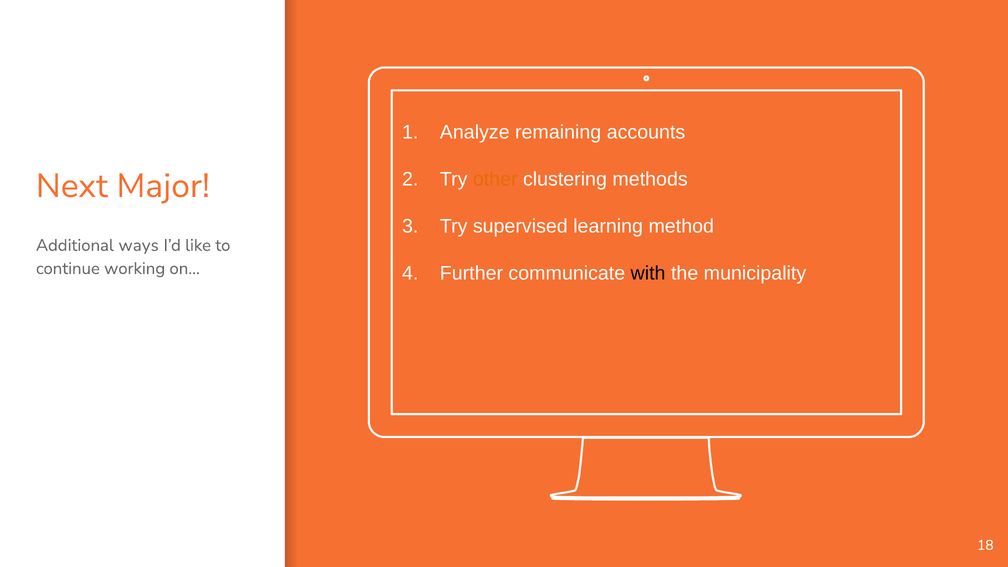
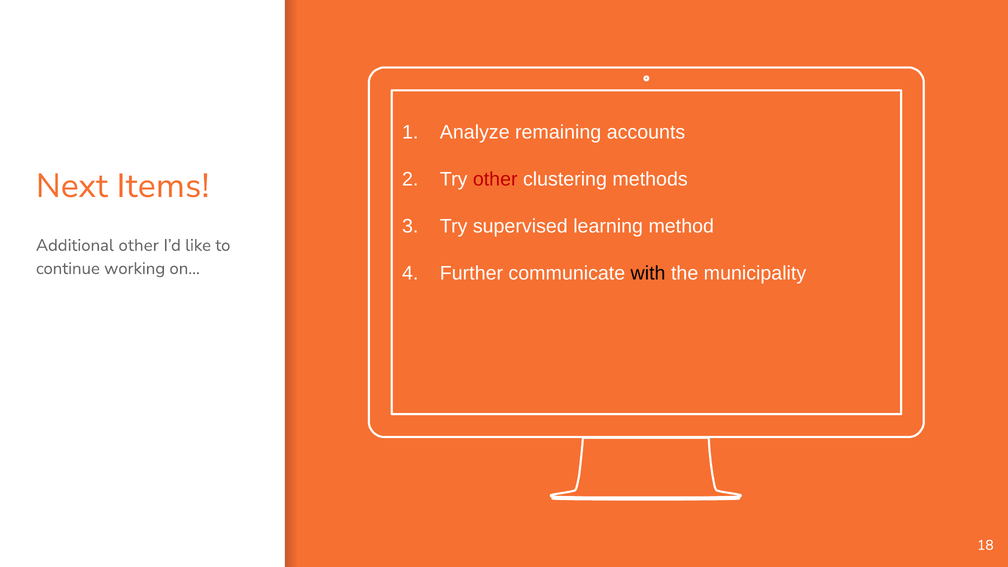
other at (495, 179) colour: orange -> red
Major: Major -> Items
Additional ways: ways -> other
